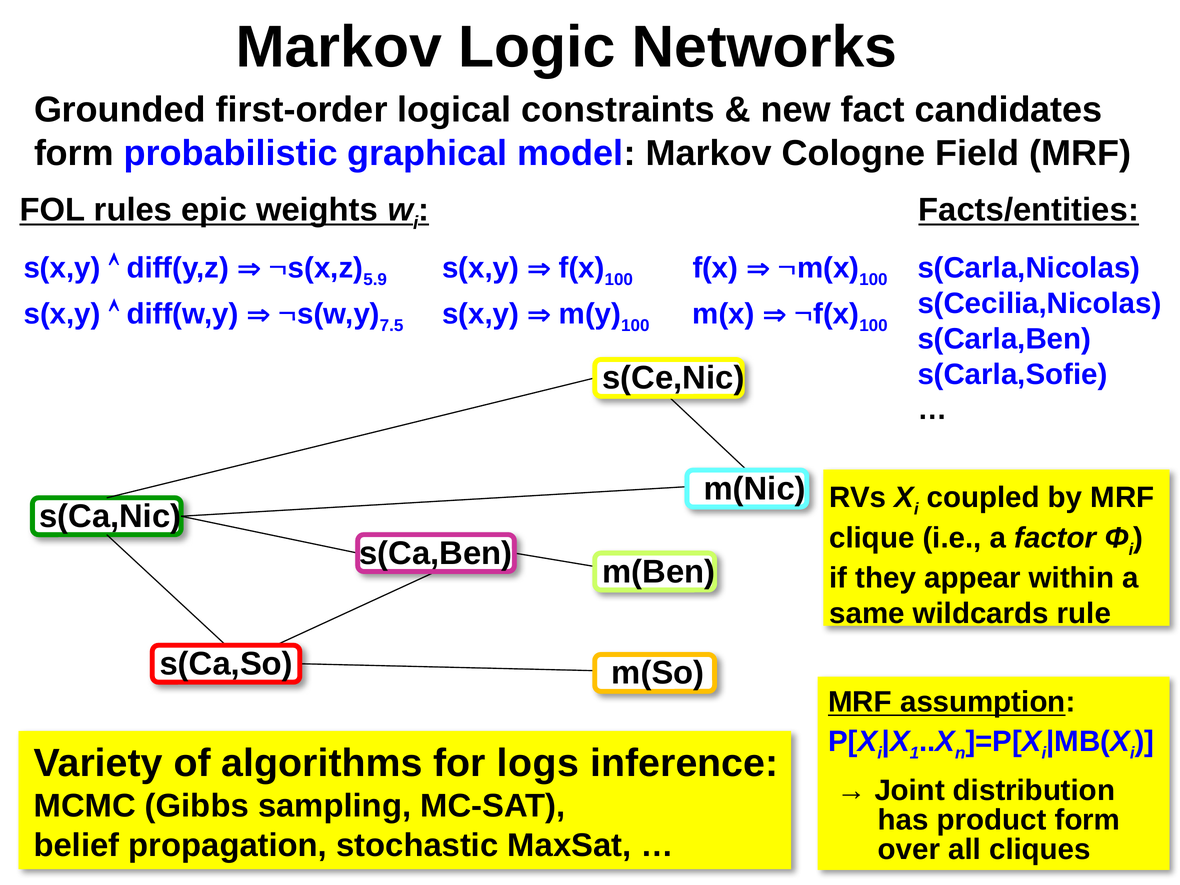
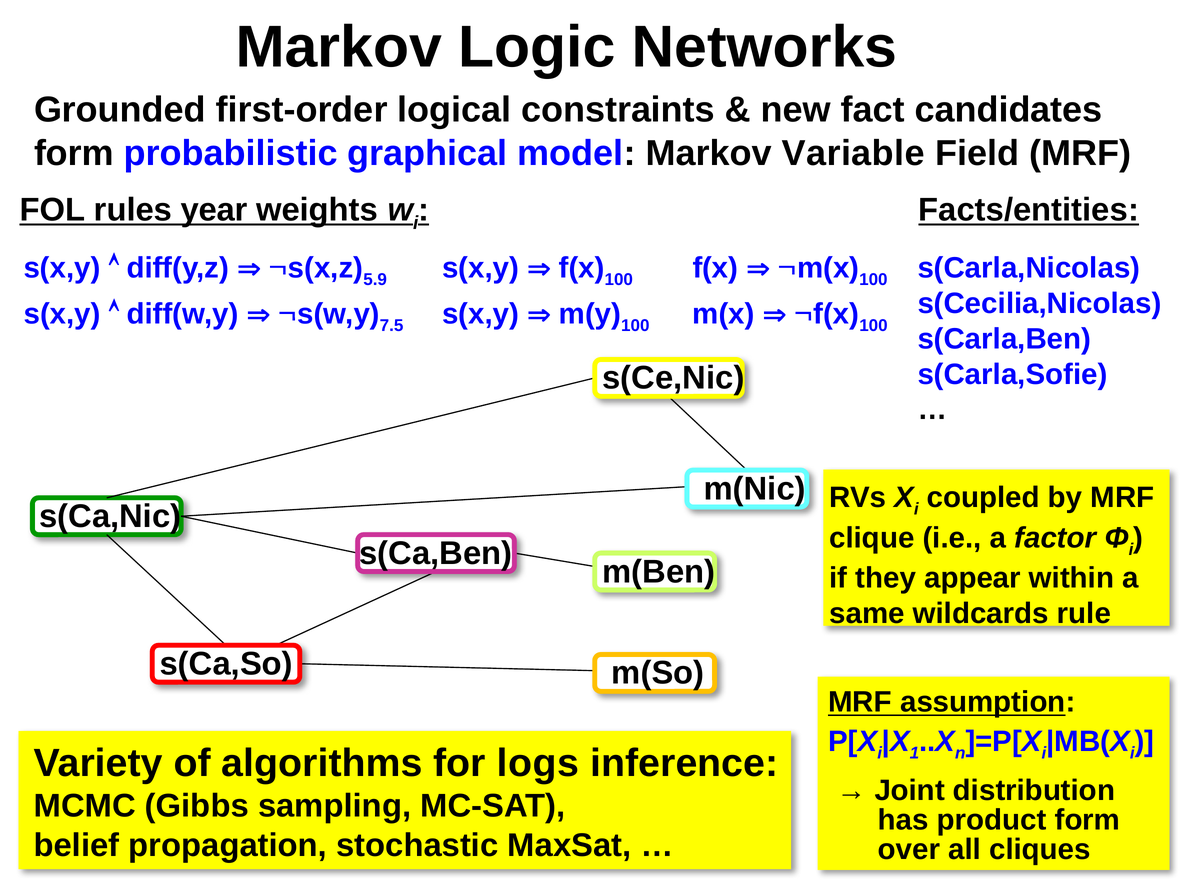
Cologne: Cologne -> Variable
epic: epic -> year
